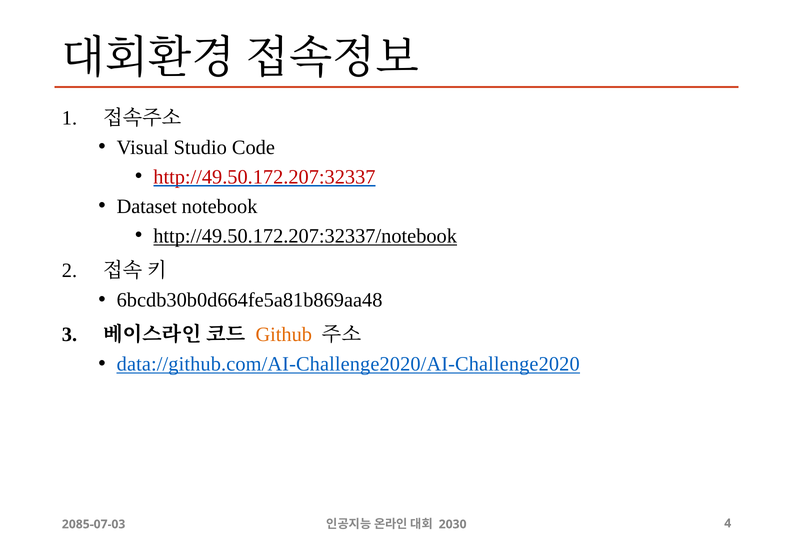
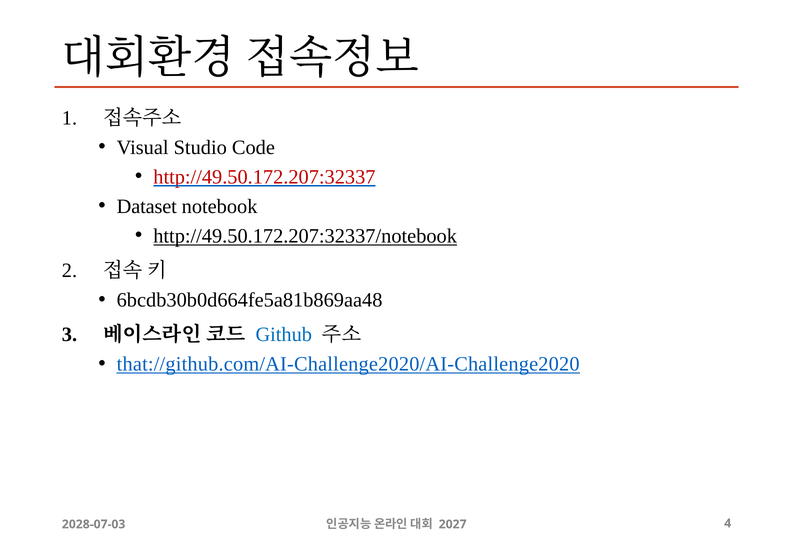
Github colour: orange -> blue
data://github.com/AI-Challenge2020/AI-Challenge2020: data://github.com/AI-Challenge2020/AI-Challenge2020 -> that://github.com/AI-Challenge2020/AI-Challenge2020
2085-07-03: 2085-07-03 -> 2028-07-03
2030: 2030 -> 2027
